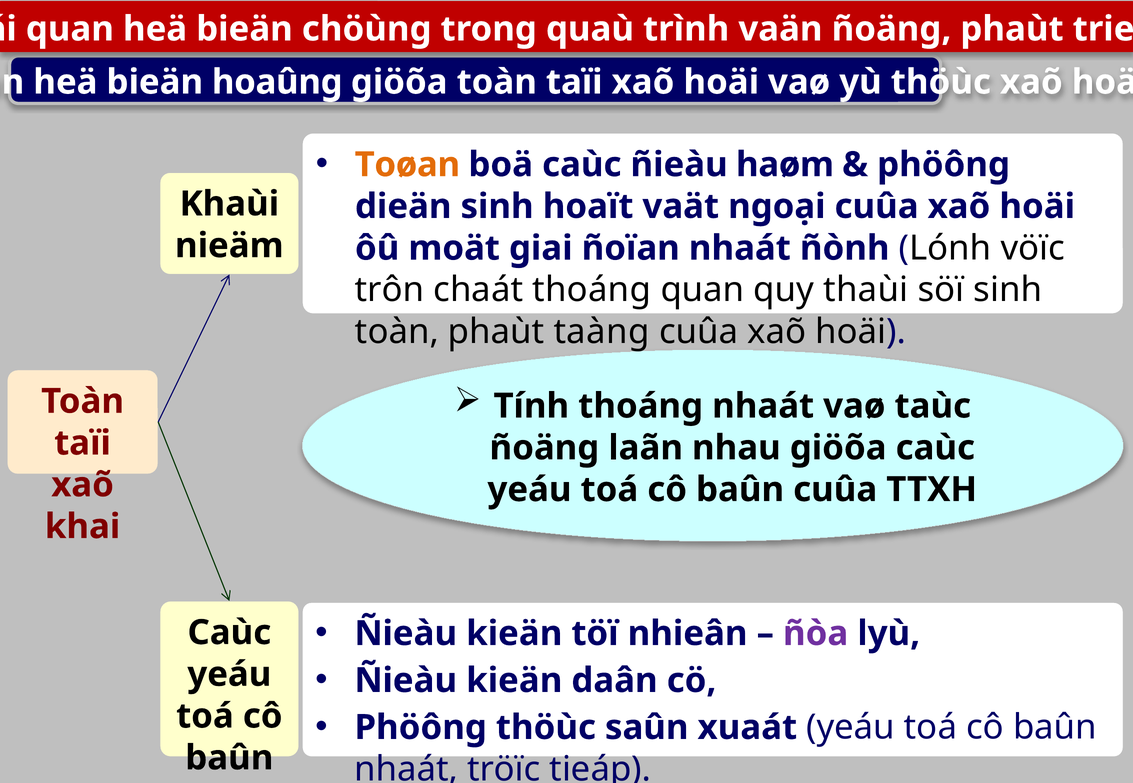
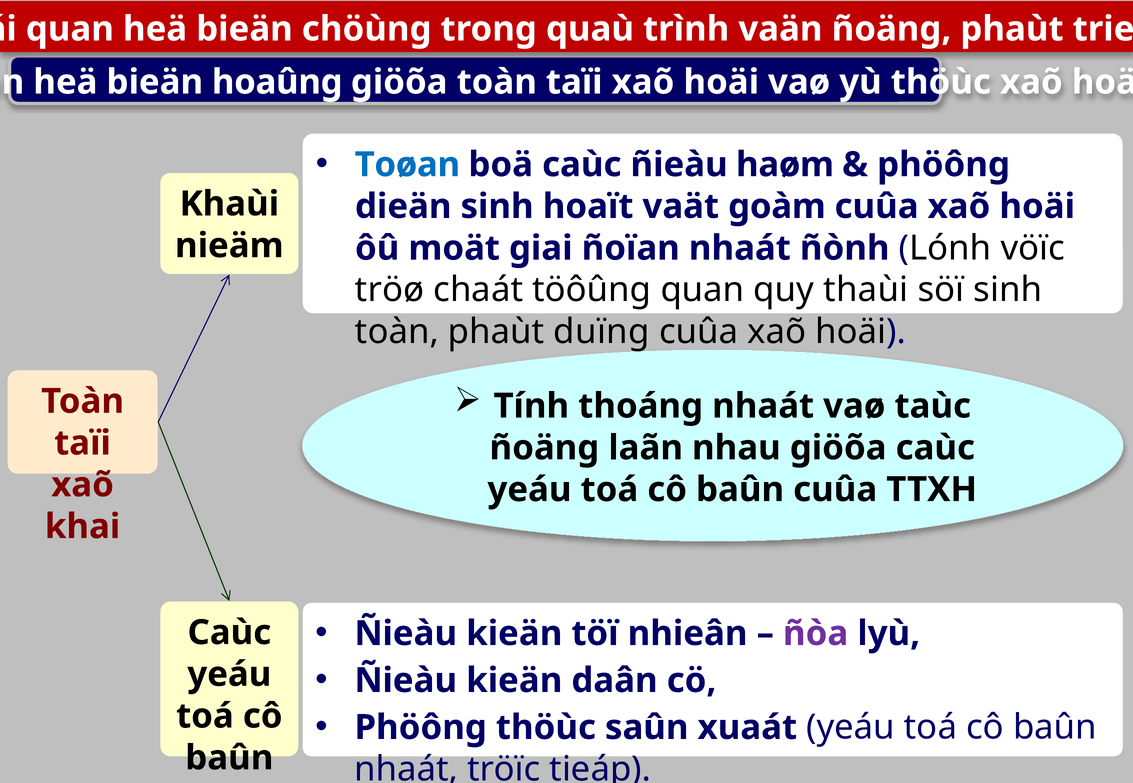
Toøan colour: orange -> blue
ngoại: ngoại -> goàm
trôn: trôn -> tröø
chaát thoáng: thoáng -> töôûng
taàng: taàng -> duïng
